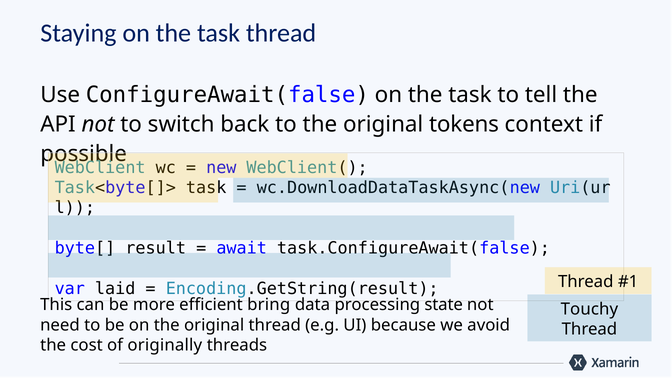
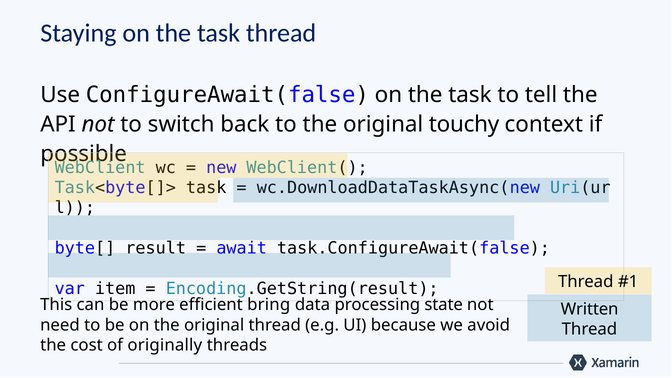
tokens: tokens -> touchy
laid: laid -> item
Touchy: Touchy -> Written
